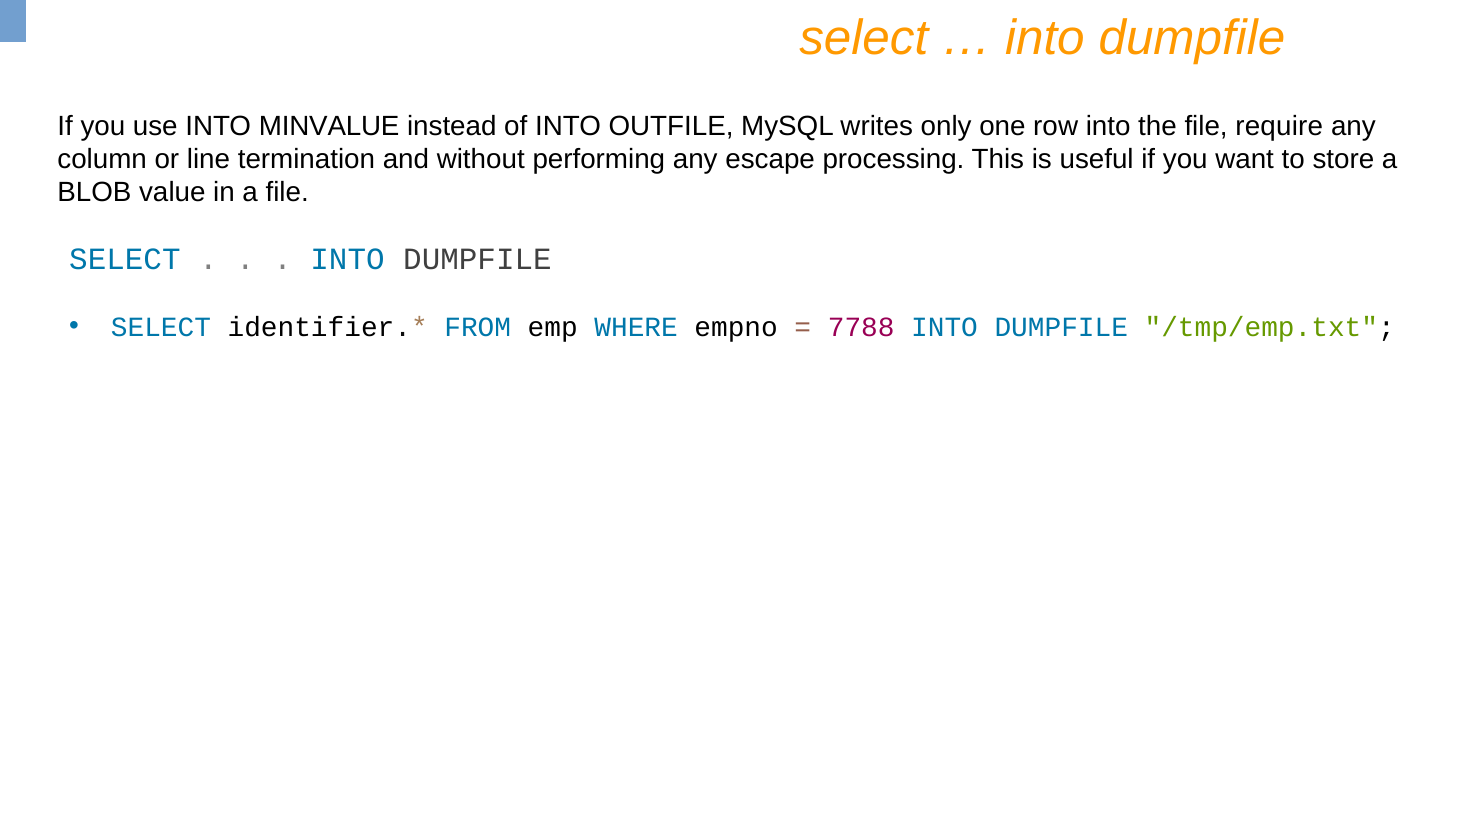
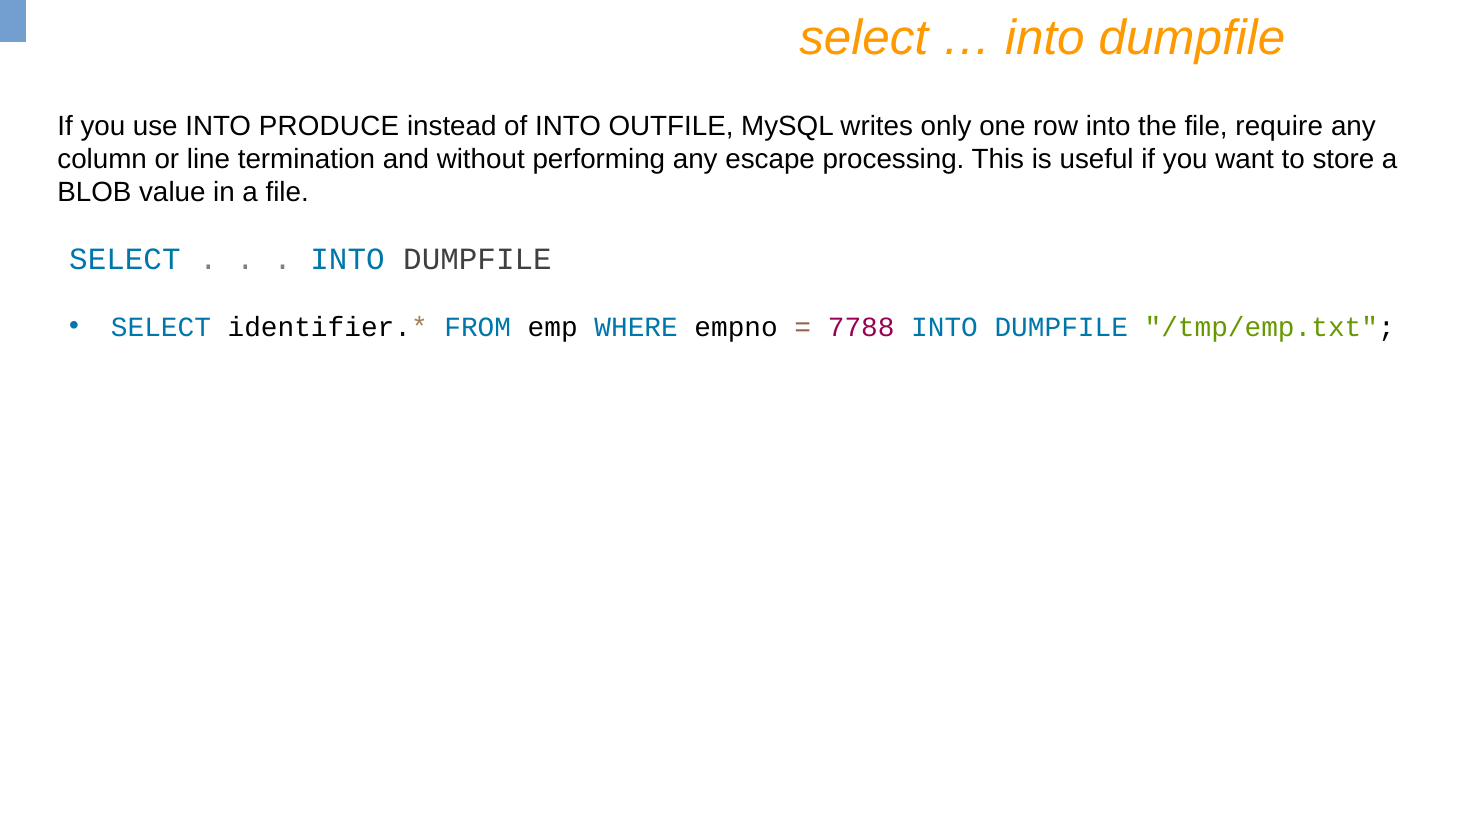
MINVALUE: MINVALUE -> PRODUCE
